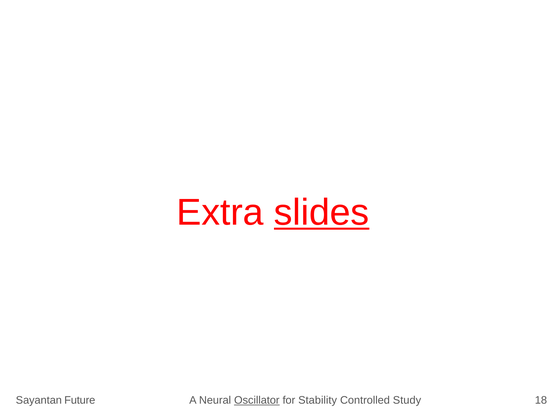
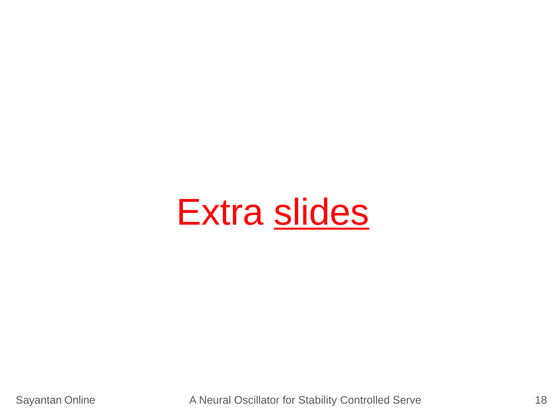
Future: Future -> Online
Oscillator underline: present -> none
Study: Study -> Serve
